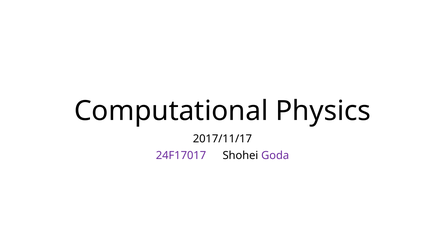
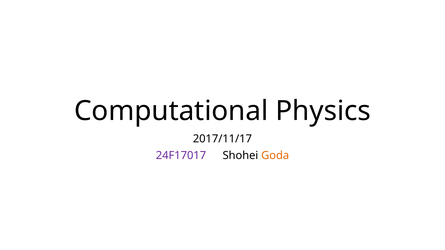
Goda colour: purple -> orange
